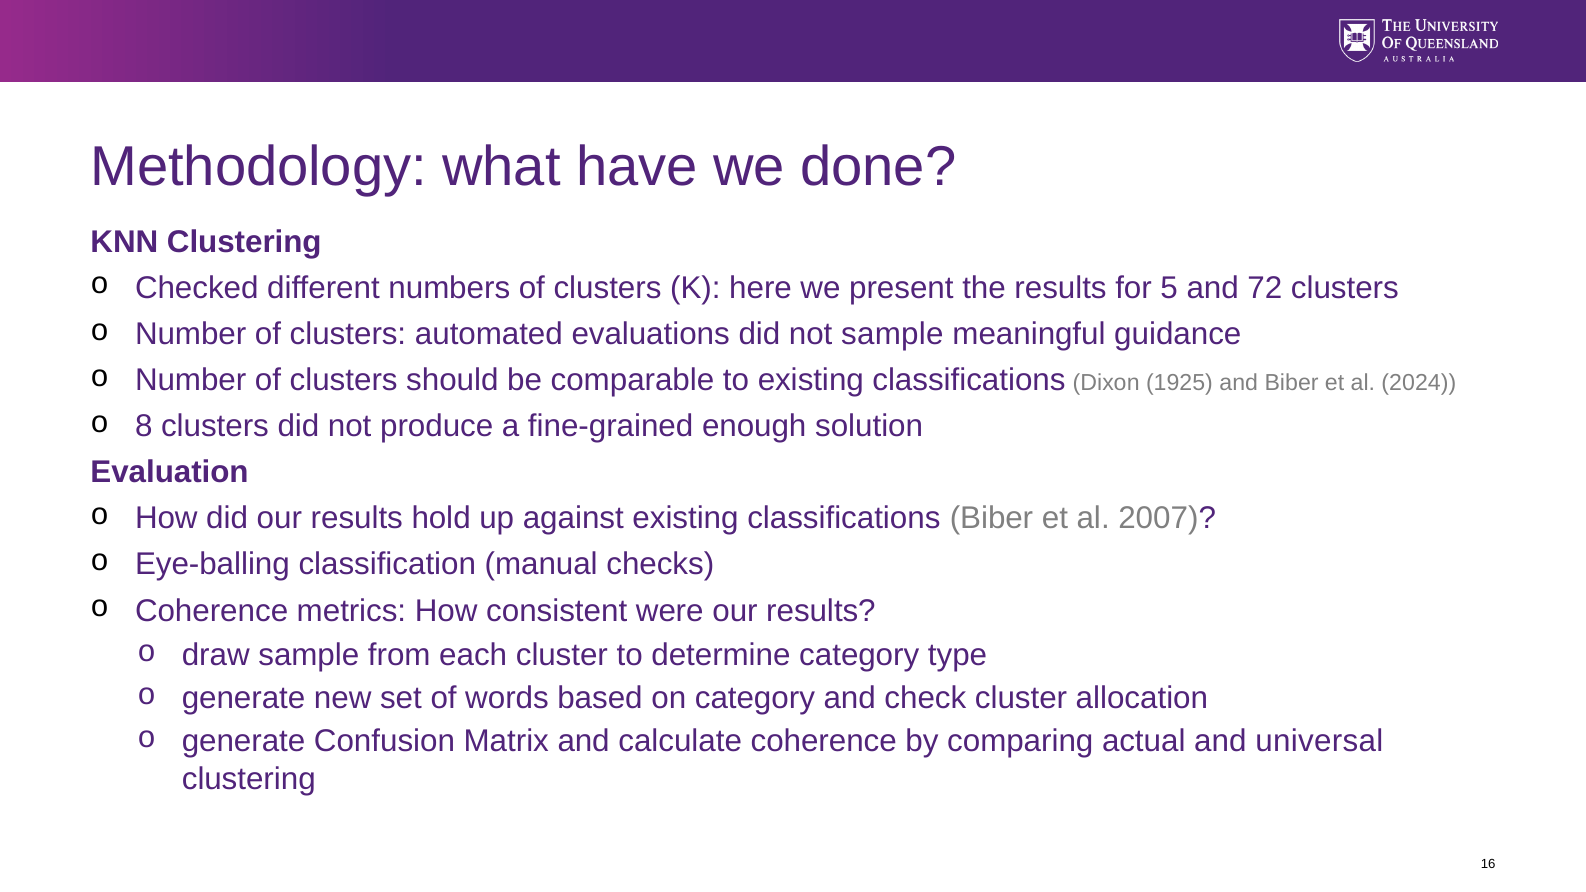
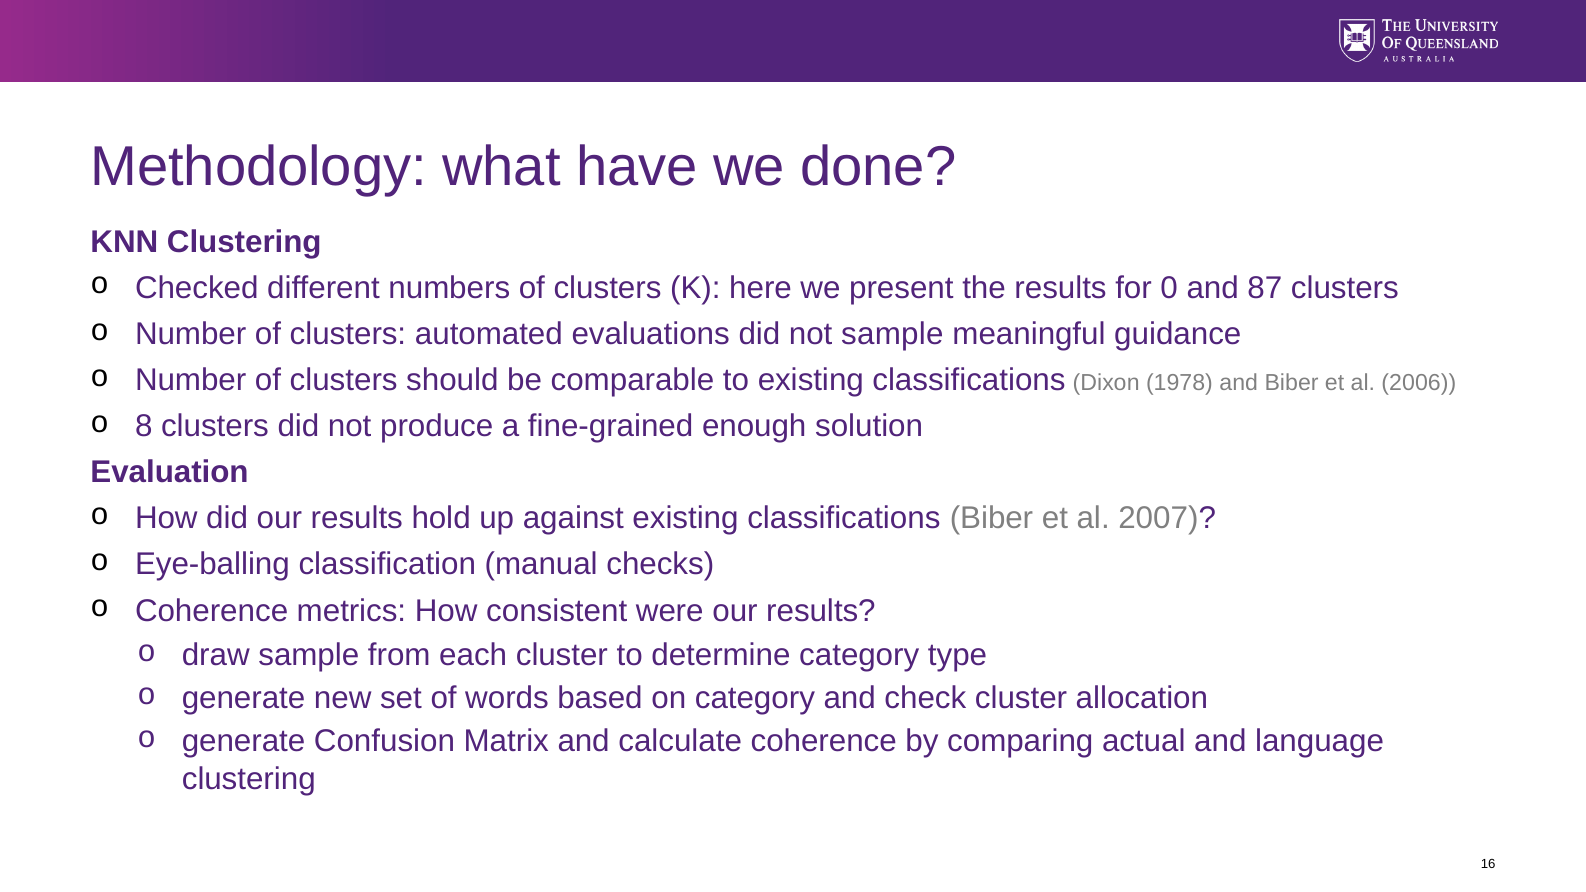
5: 5 -> 0
72: 72 -> 87
1925: 1925 -> 1978
2024: 2024 -> 2006
universal: universal -> language
